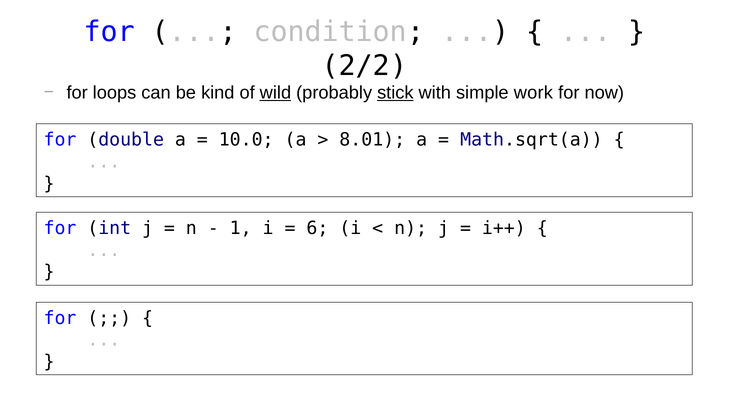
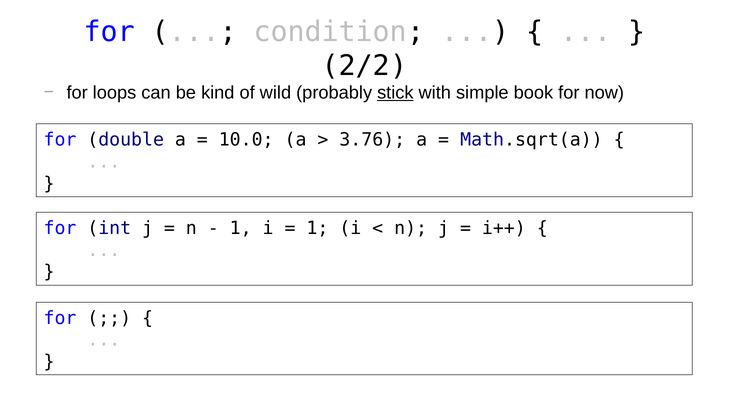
wild underline: present -> none
work: work -> book
8.01: 8.01 -> 3.76
6 at (317, 228): 6 -> 1
